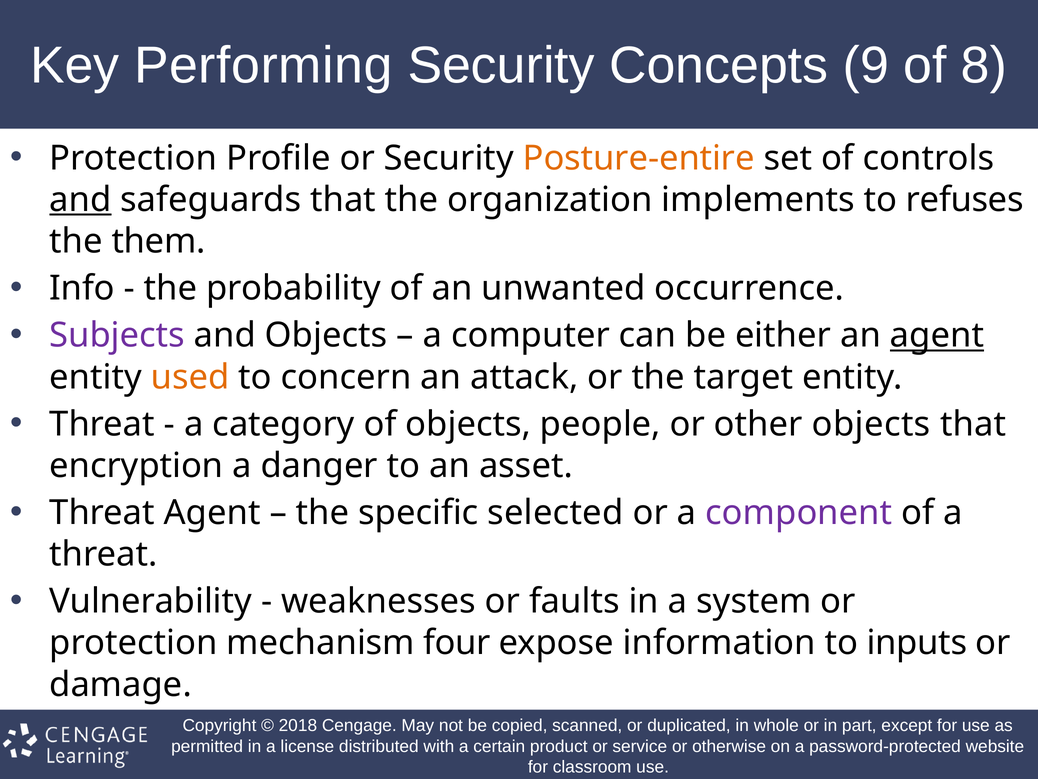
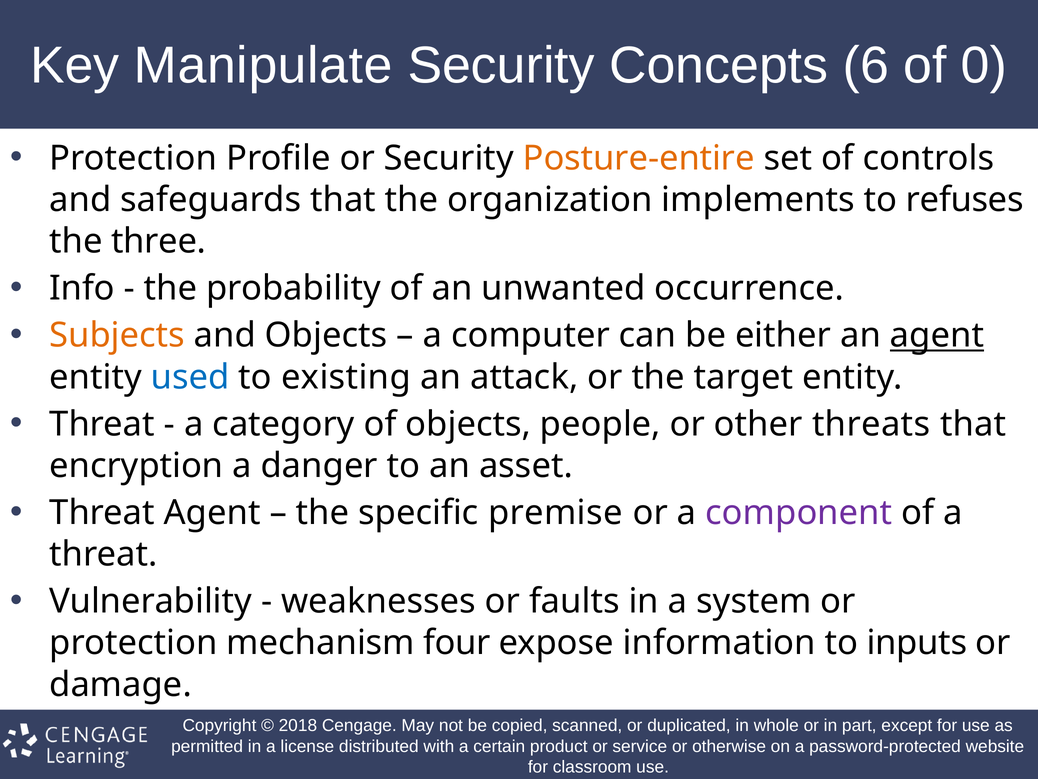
Performing: Performing -> Manipulate
9: 9 -> 6
8: 8 -> 0
and at (80, 200) underline: present -> none
them: them -> three
Subjects colour: purple -> orange
used colour: orange -> blue
concern: concern -> existing
other objects: objects -> threats
selected: selected -> premise
